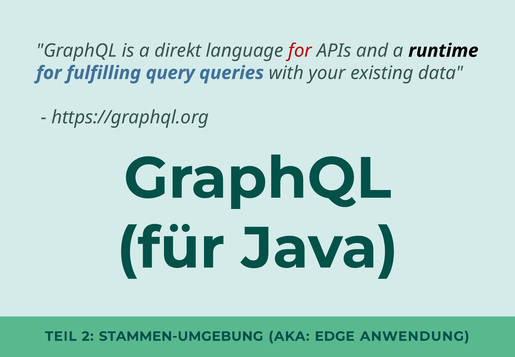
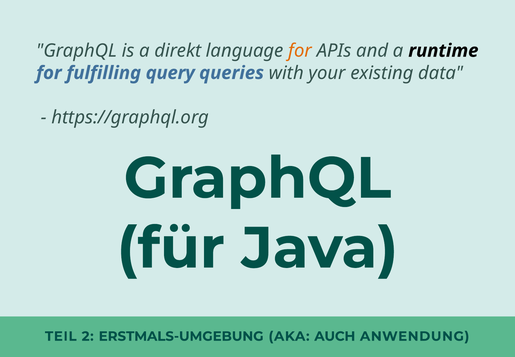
for at (300, 51) colour: red -> orange
STAMMEN-UMGEBUNG: STAMMEN-UMGEBUNG -> ERSTMALS-UMGEBUNG
EDGE: EDGE -> AUCH
